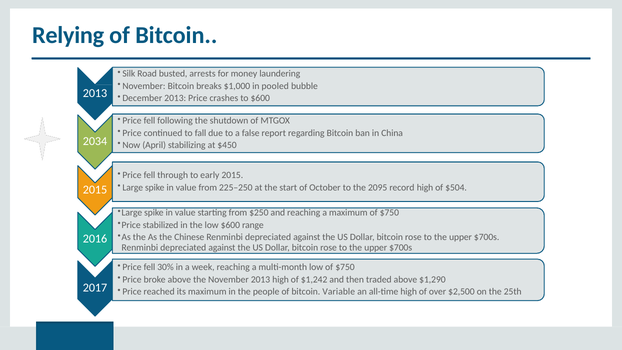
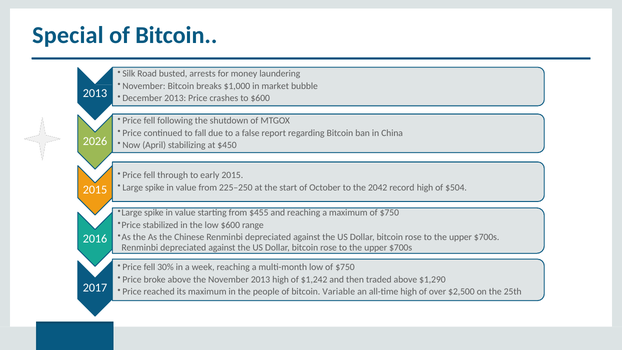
Relying: Relying -> Special
pooled: pooled -> market
2034: 2034 -> 2026
2095: 2095 -> 2042
$250: $250 -> $455
